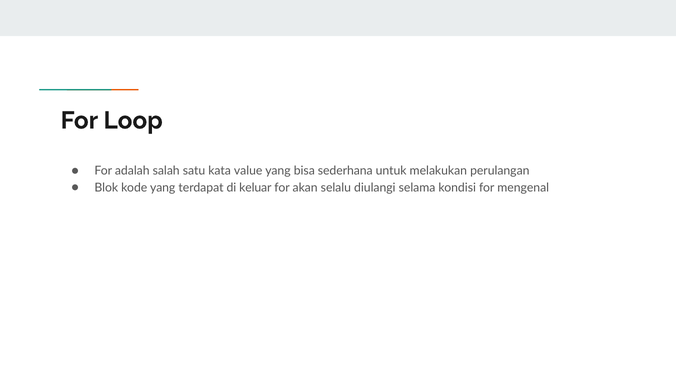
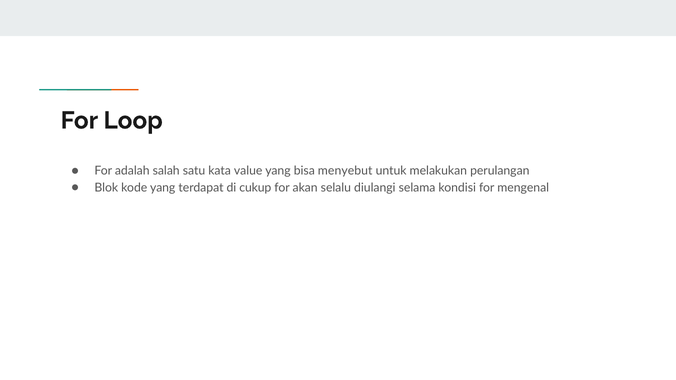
sederhana: sederhana -> menyebut
keluar: keluar -> cukup
